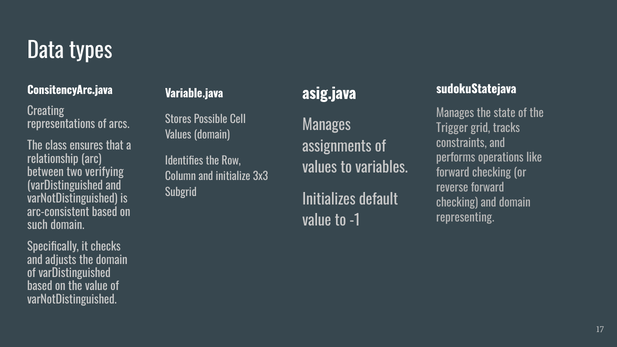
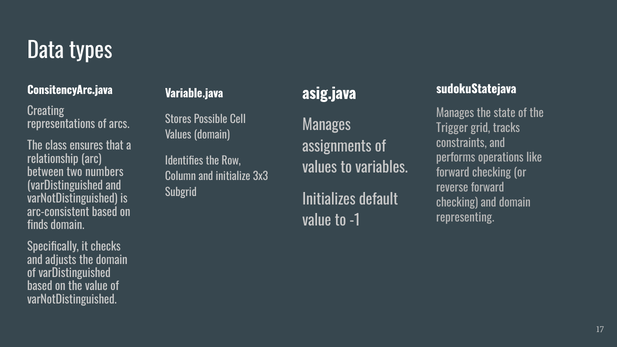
verifying: verifying -> numbers
such: such -> finds
